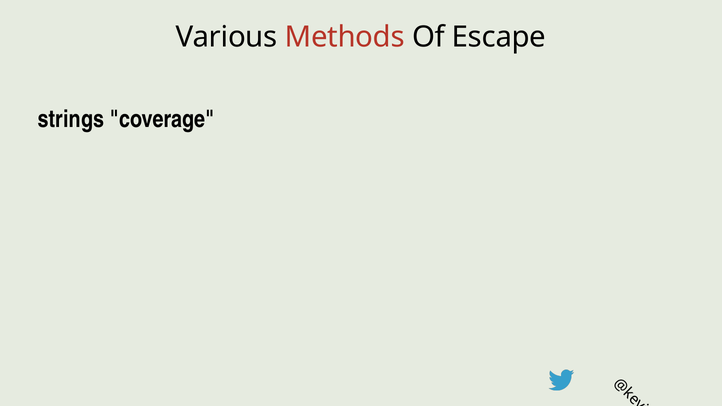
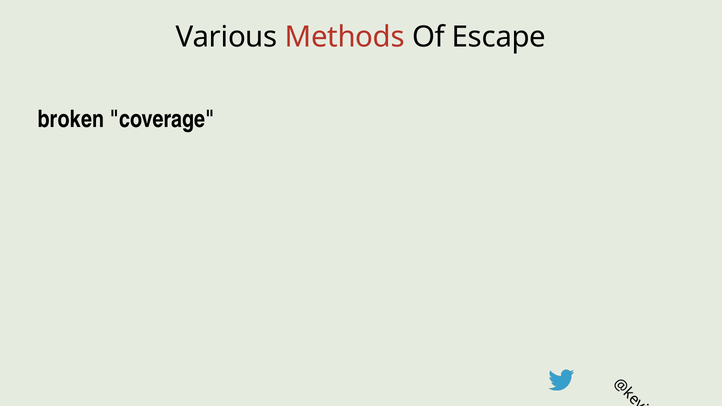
strings: strings -> broken
